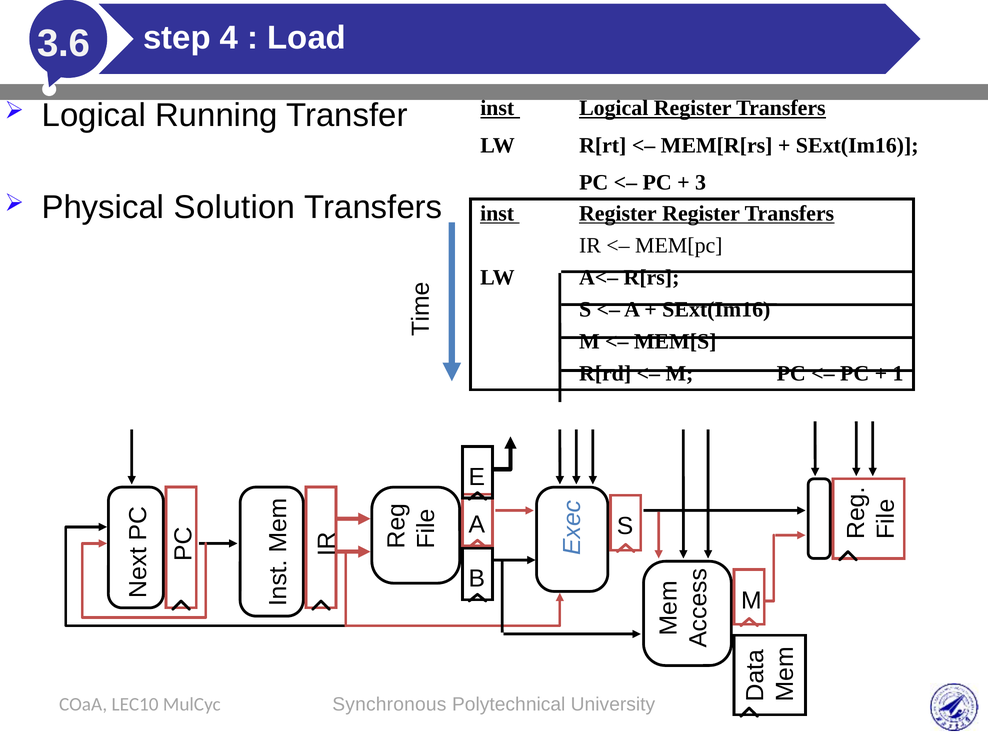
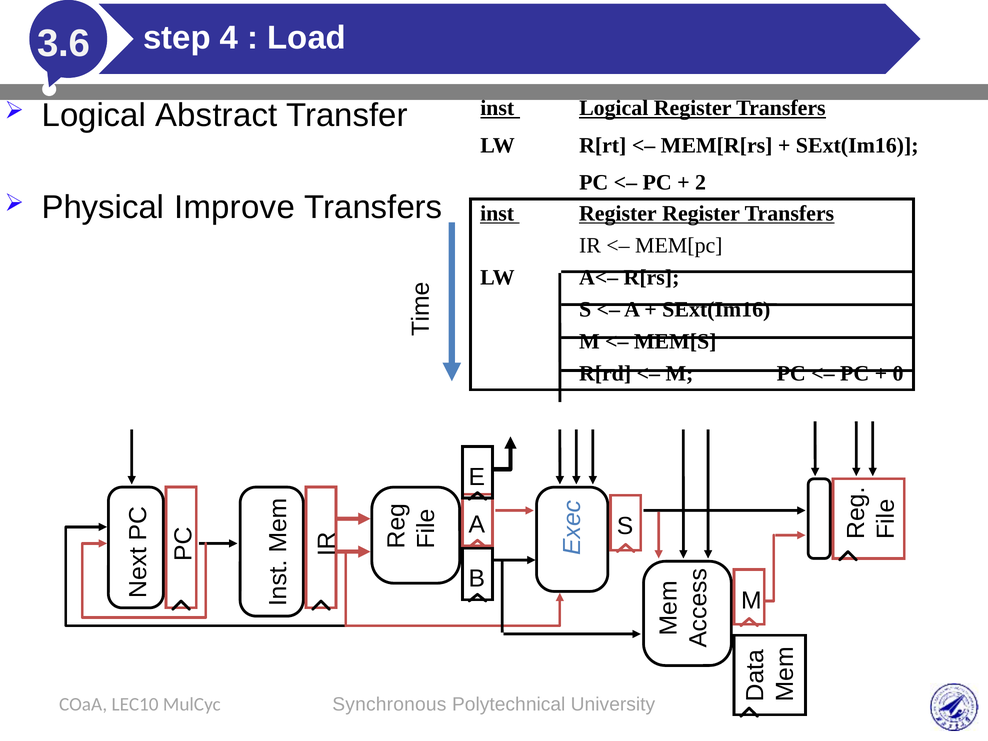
Running: Running -> Abstract
3: 3 -> 2
Solution: Solution -> Improve
1: 1 -> 0
